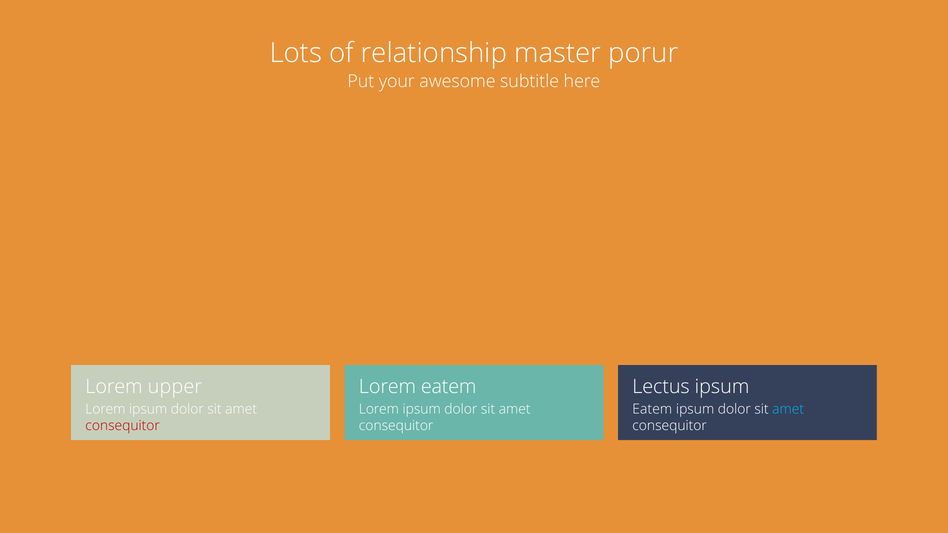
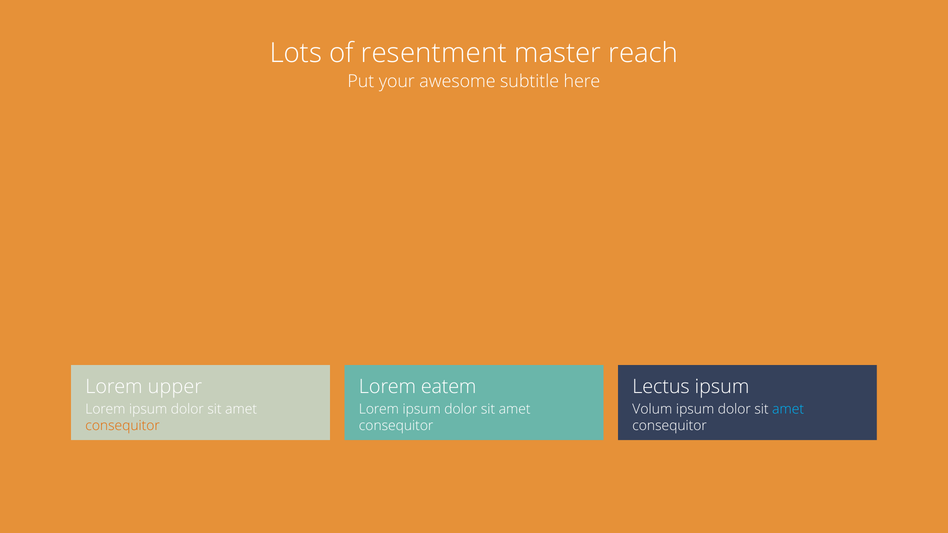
relationship: relationship -> resentment
porur: porur -> reach
Eatem at (652, 409): Eatem -> Volum
consequitor at (123, 426) colour: red -> orange
